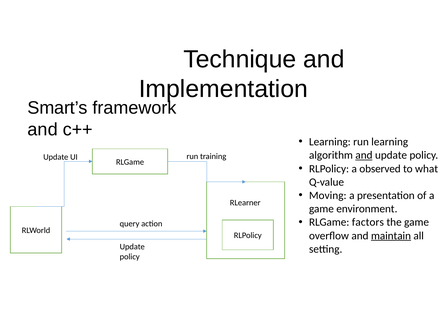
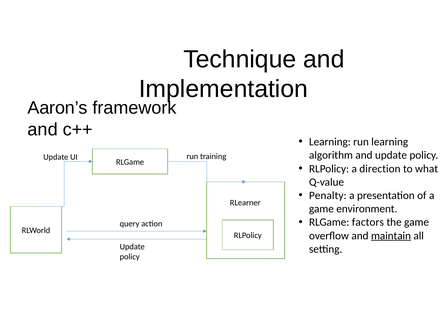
Smart’s: Smart’s -> Aaron’s
and at (364, 155) underline: present -> none
observed: observed -> direction
Moving: Moving -> Penalty
